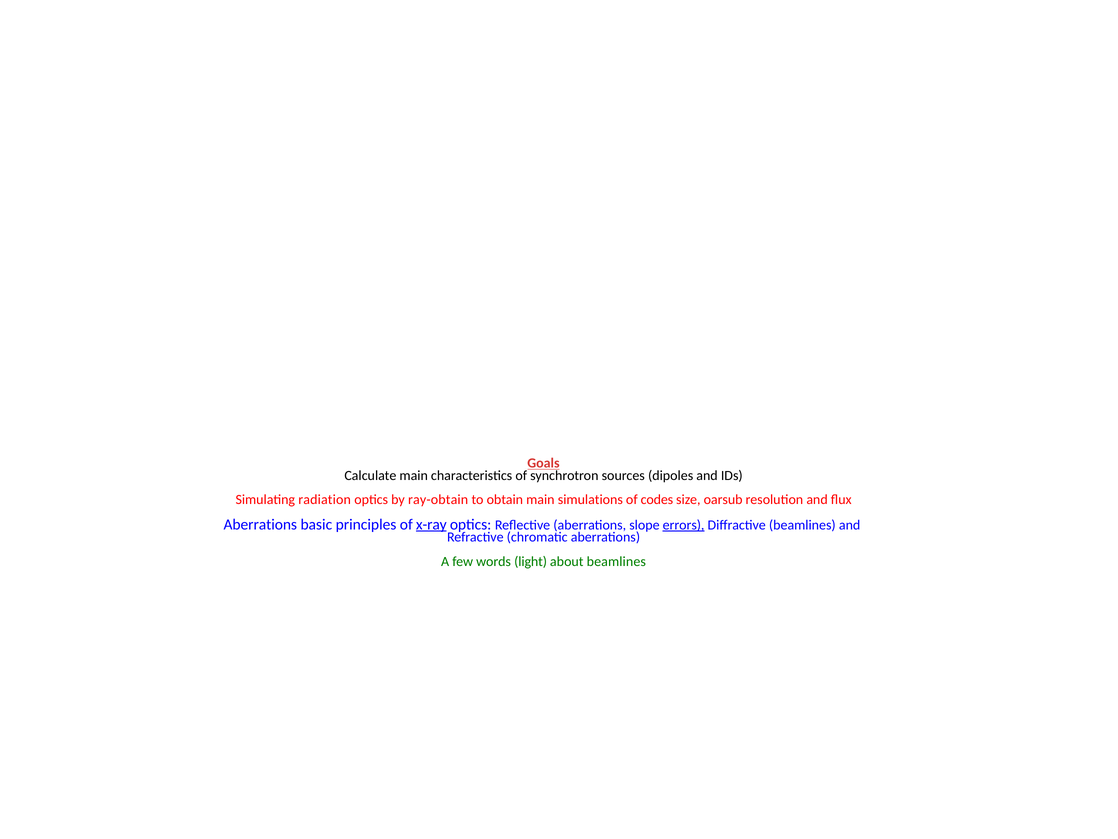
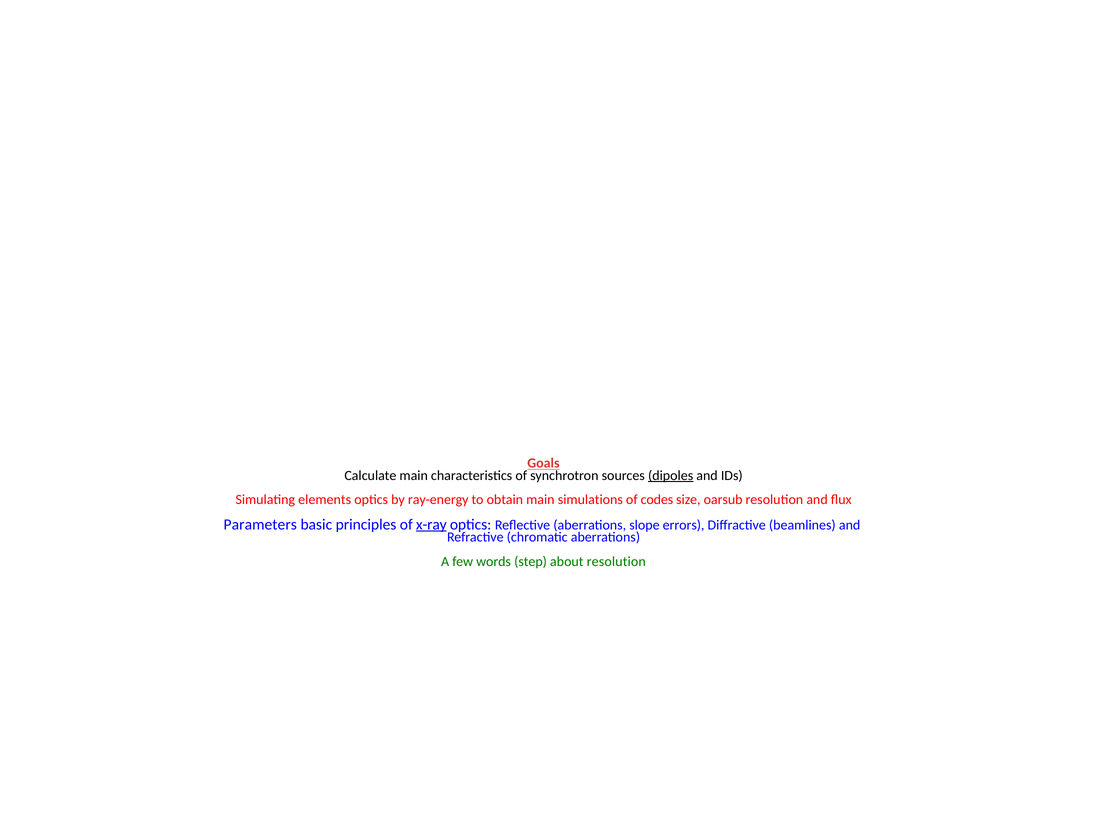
dipoles underline: none -> present
radiation: radiation -> elements
ray-obtain: ray-obtain -> ray-energy
Aberrations at (260, 524): Aberrations -> Parameters
errors underline: present -> none
light: light -> step
about beamlines: beamlines -> resolution
